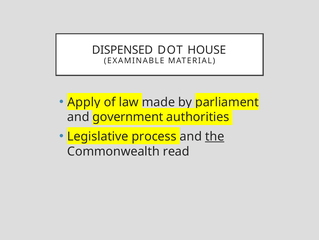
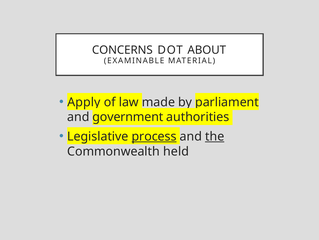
DISPENSED: DISPENSED -> CONCERNS
HOUSE: HOUSE -> ABOUT
process underline: none -> present
read: read -> held
